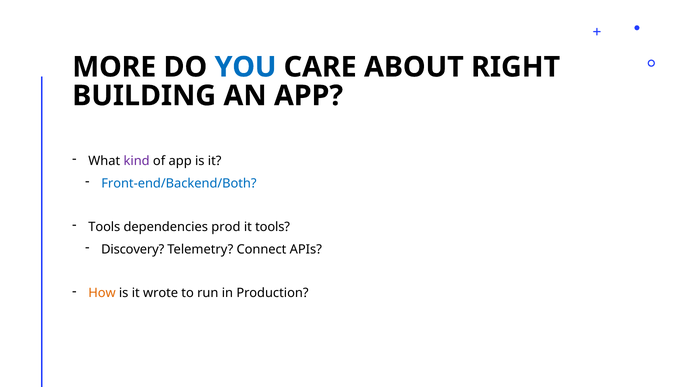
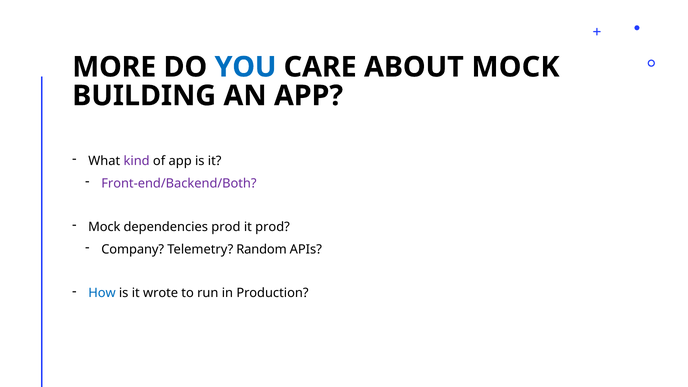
ABOUT RIGHT: RIGHT -> MOCK
Front-end/Backend/Both colour: blue -> purple
Tools at (104, 227): Tools -> Mock
it tools: tools -> prod
Discovery: Discovery -> Company
Connect: Connect -> Random
How colour: orange -> blue
